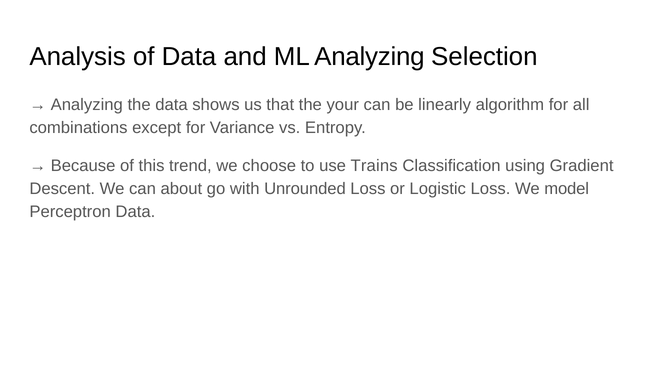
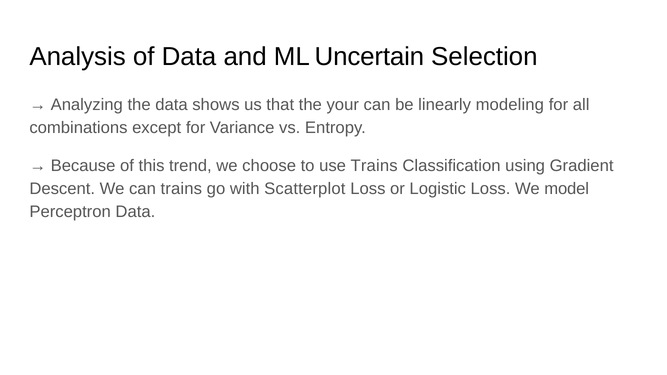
ML Analyzing: Analyzing -> Uncertain
algorithm: algorithm -> modeling
can about: about -> trains
Unrounded: Unrounded -> Scatterplot
